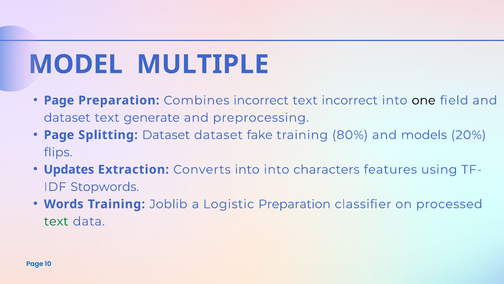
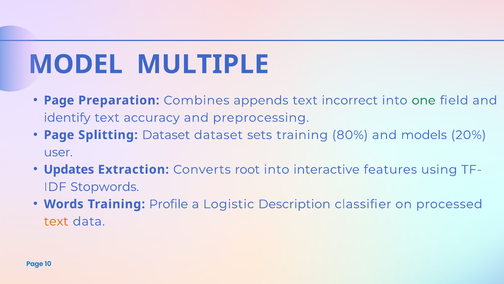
Combines incorrect: incorrect -> appends
one colour: black -> green
dataset at (67, 117): dataset -> identify
generate: generate -> accuracy
fake: fake -> sets
flips: flips -> user
Converts into: into -> root
characters: characters -> interactive
Joblib: Joblib -> Profile
Logistic Preparation: Preparation -> Description
text at (56, 221) colour: green -> orange
